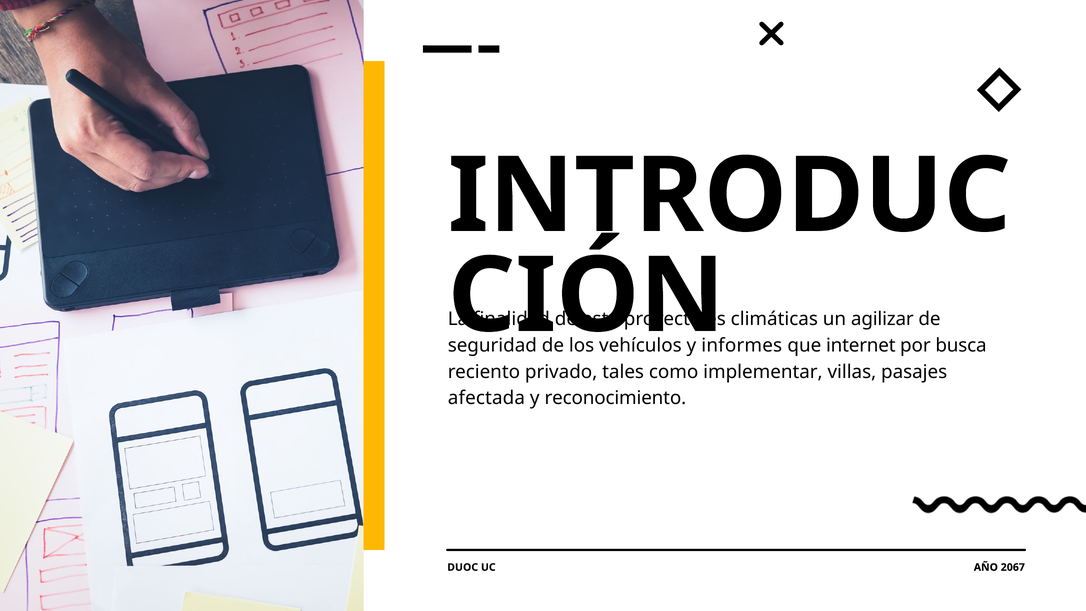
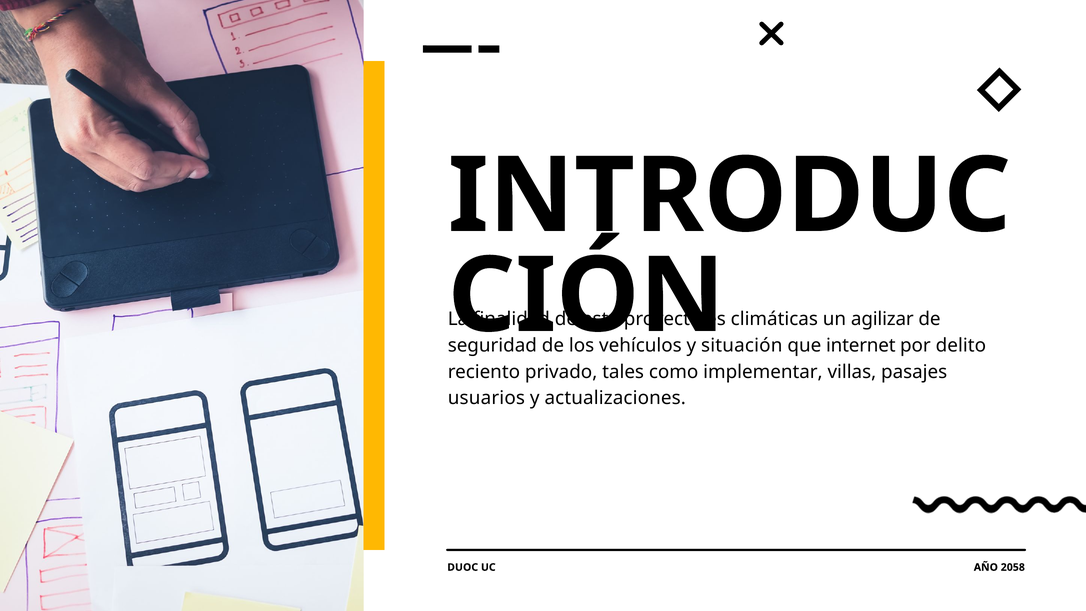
informes: informes -> situación
busca: busca -> delito
afectada: afectada -> usuarios
reconocimiento: reconocimiento -> actualizaciones
2067: 2067 -> 2058
